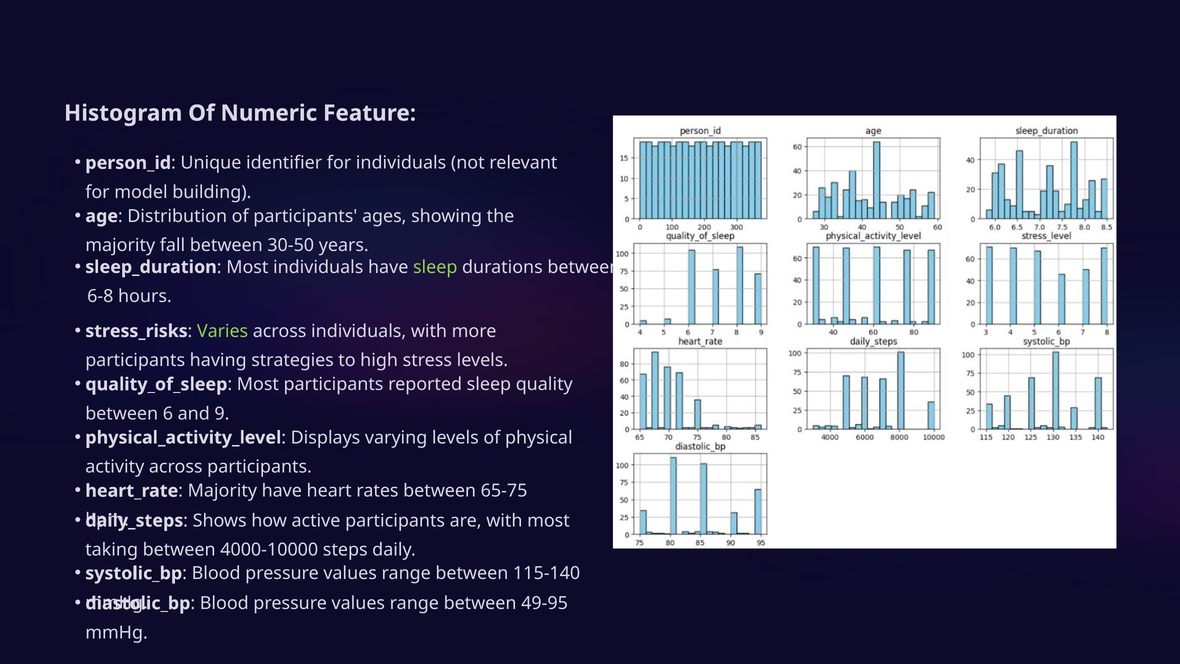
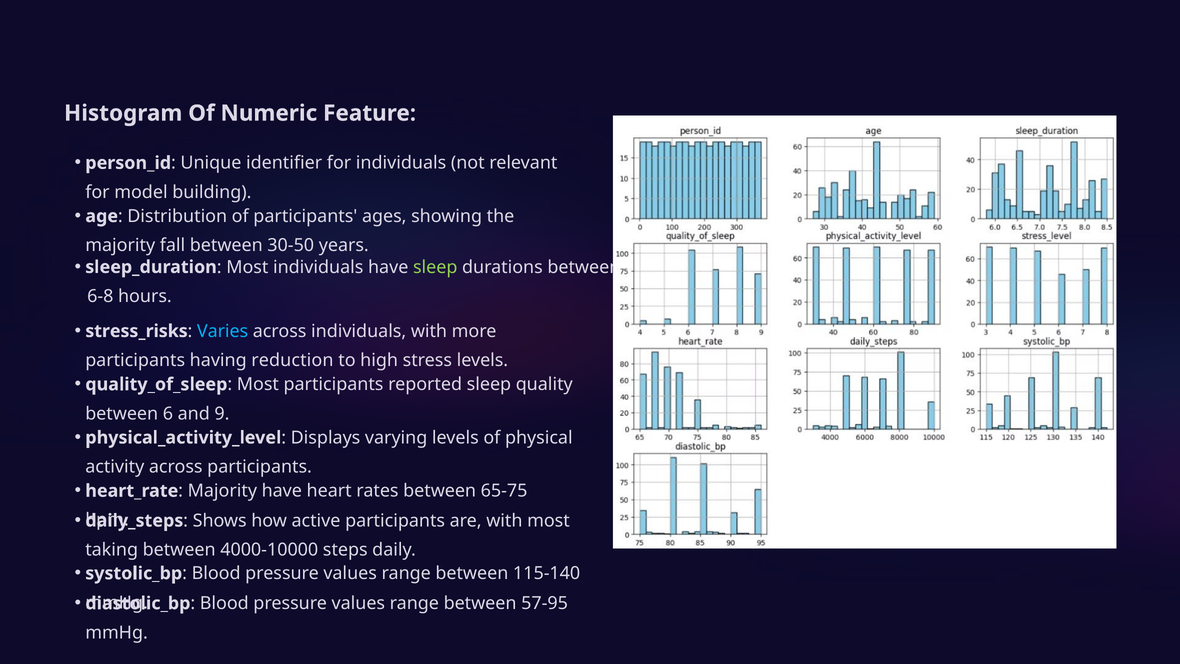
Varies colour: light green -> light blue
strategies: strategies -> reduction
49-95: 49-95 -> 57-95
